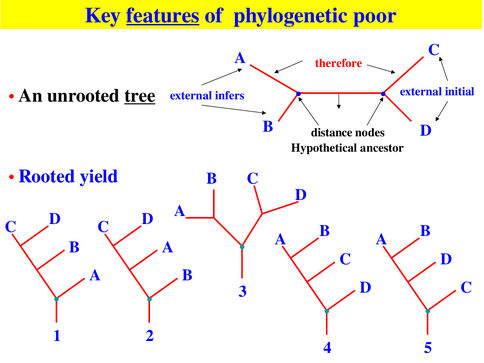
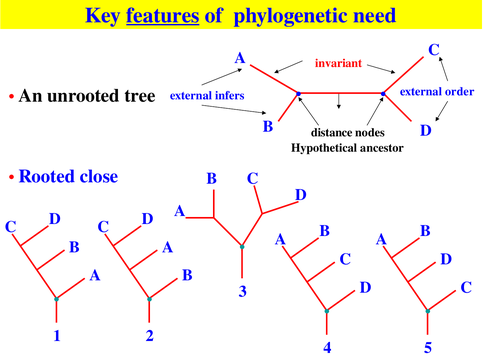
poor: poor -> need
therefore: therefore -> invariant
initial: initial -> order
tree underline: present -> none
yield: yield -> close
